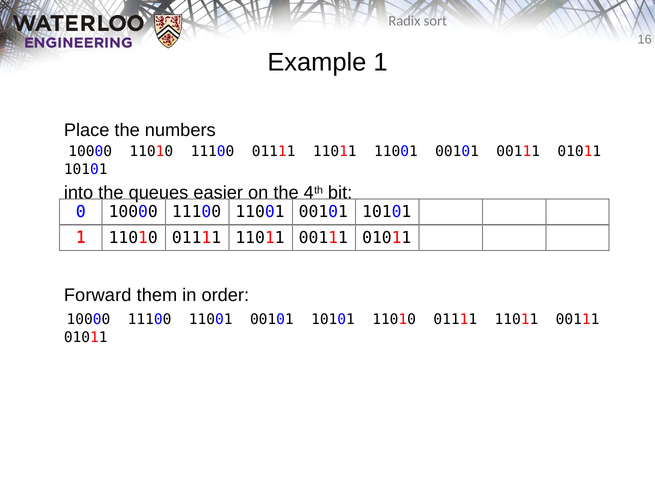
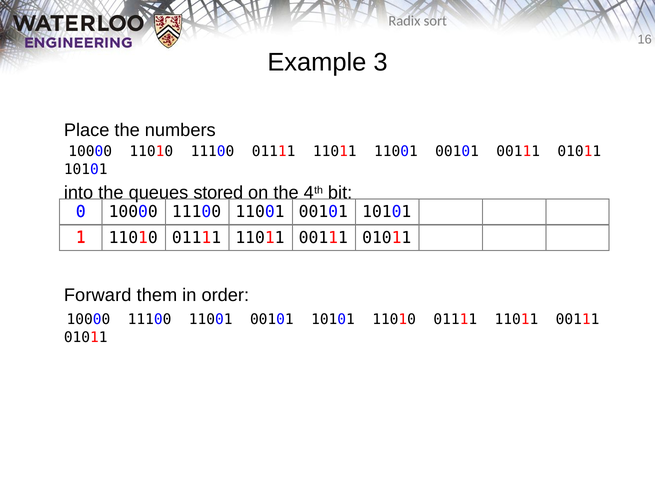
Example 1: 1 -> 3
easier: easier -> stored
